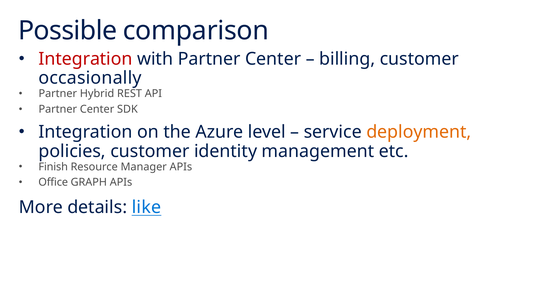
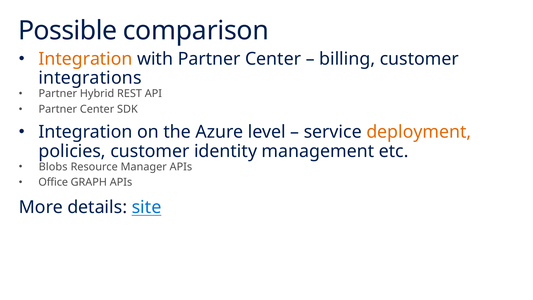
Integration at (86, 59) colour: red -> orange
occasionally: occasionally -> integrations
Finish: Finish -> Blobs
like: like -> site
